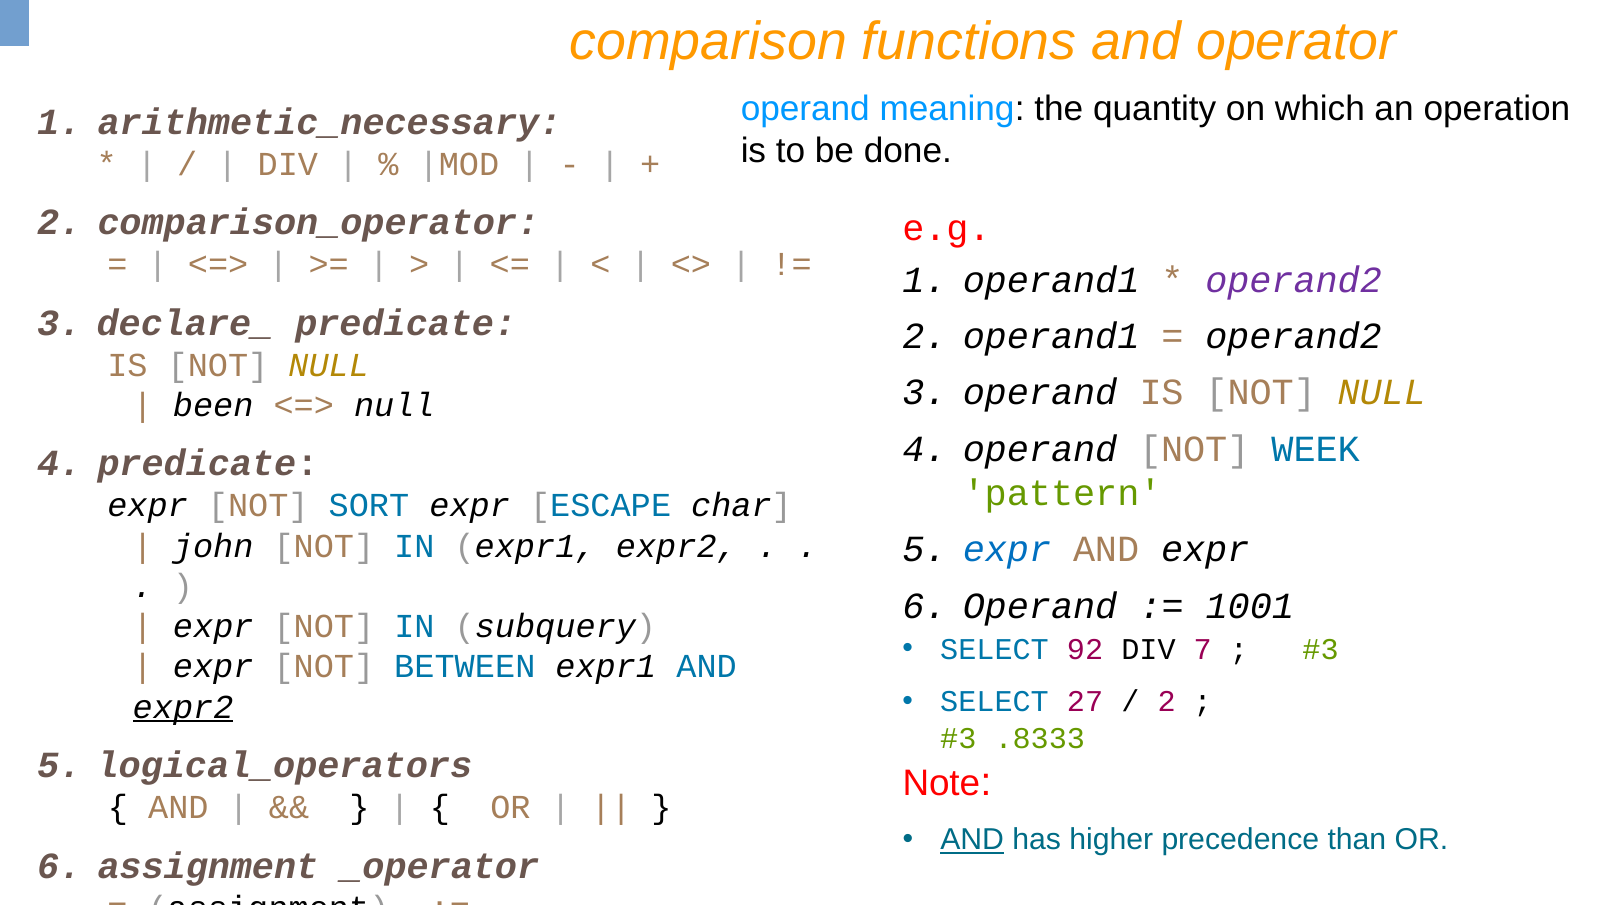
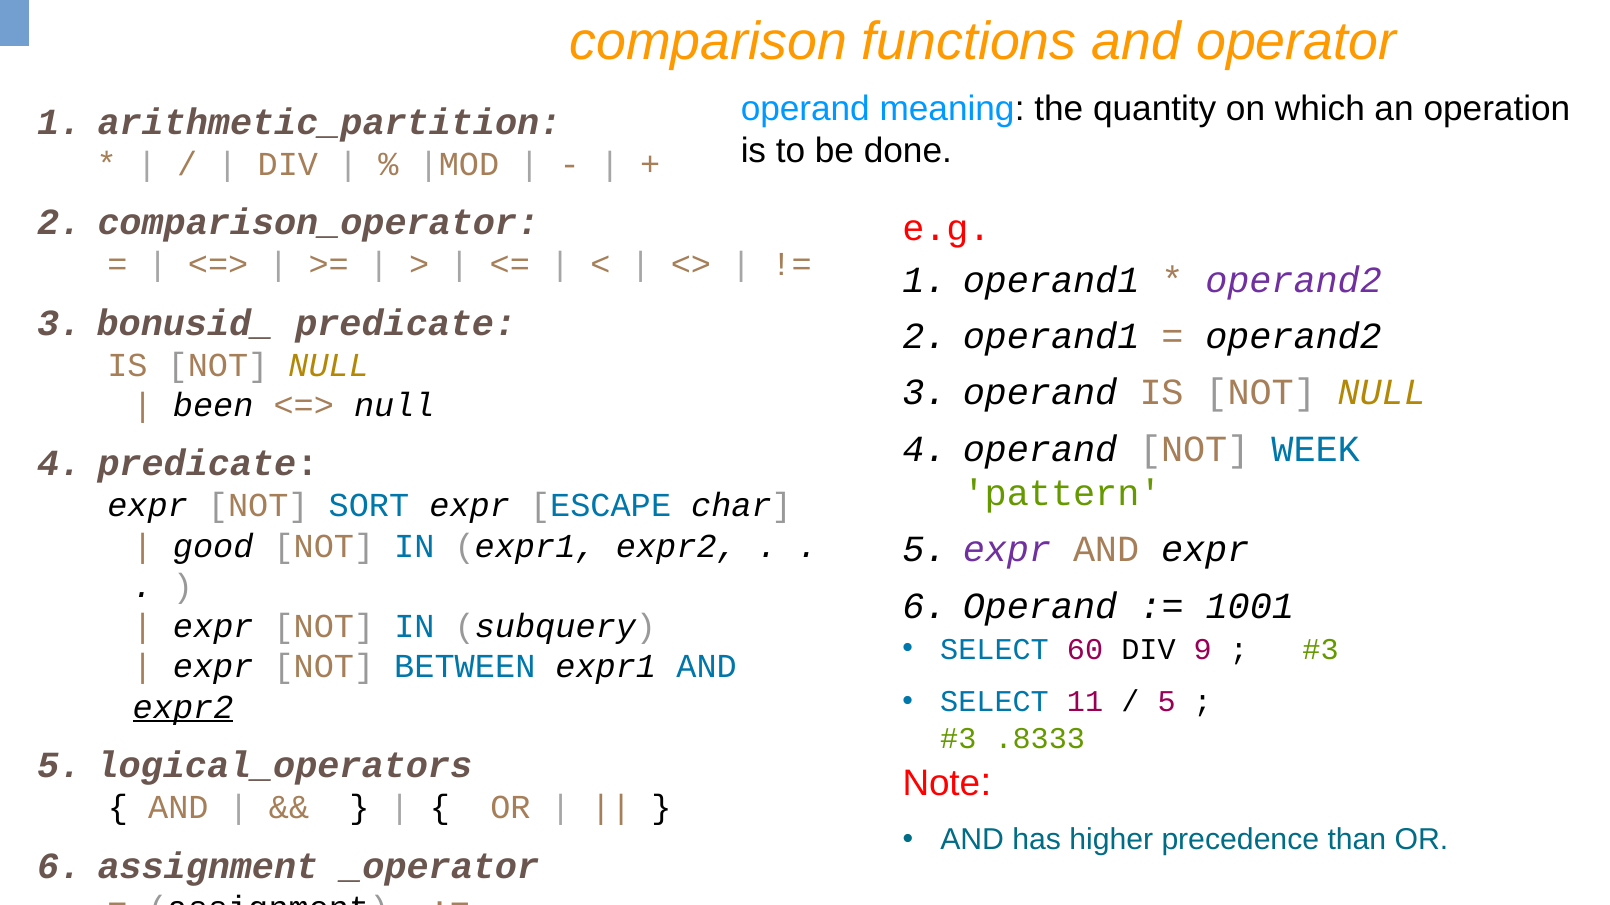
arithmetic_necessary: arithmetic_necessary -> arithmetic_partition
declare_: declare_ -> bonusid_
john: john -> good
expr at (1007, 550) colour: blue -> purple
92: 92 -> 60
7: 7 -> 9
27: 27 -> 11
2 at (1167, 702): 2 -> 5
AND at (972, 840) underline: present -> none
